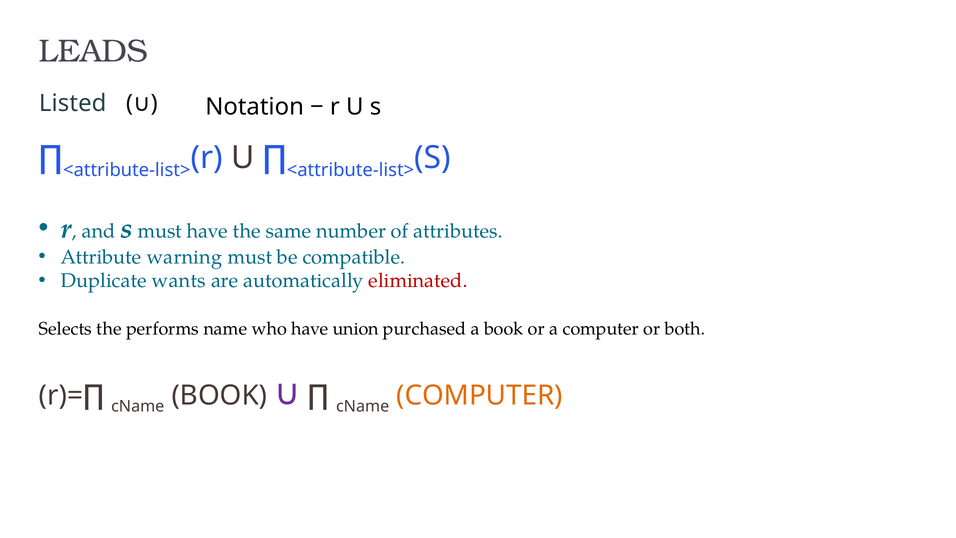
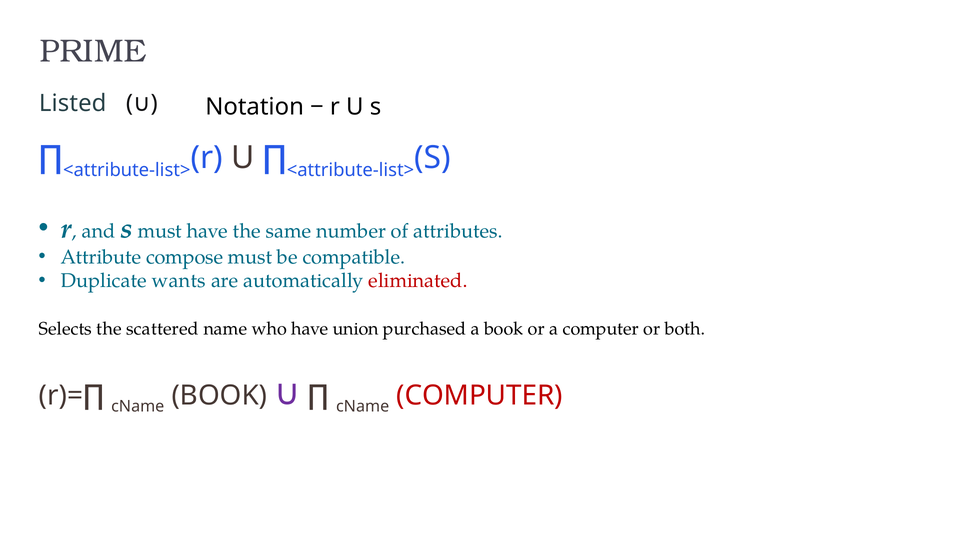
LEADS: LEADS -> PRIME
warning: warning -> compose
performs: performs -> scattered
COMPUTER at (480, 395) colour: orange -> red
